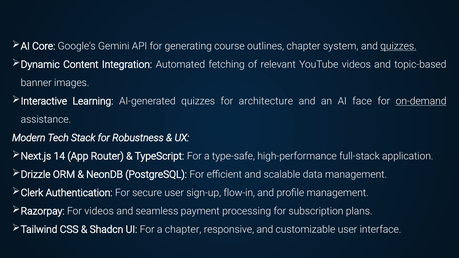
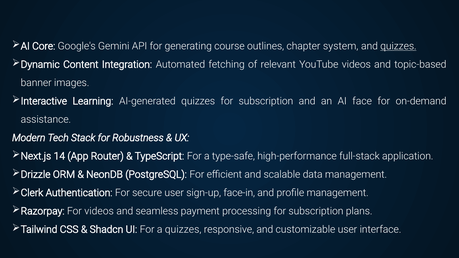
quizzes for architecture: architecture -> subscription
on-demand underline: present -> none
flow-in: flow-in -> face-in
a chapter: chapter -> quizzes
